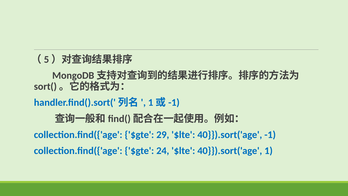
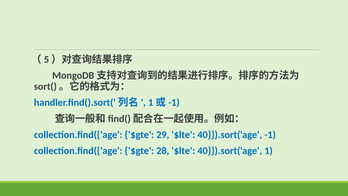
24: 24 -> 28
